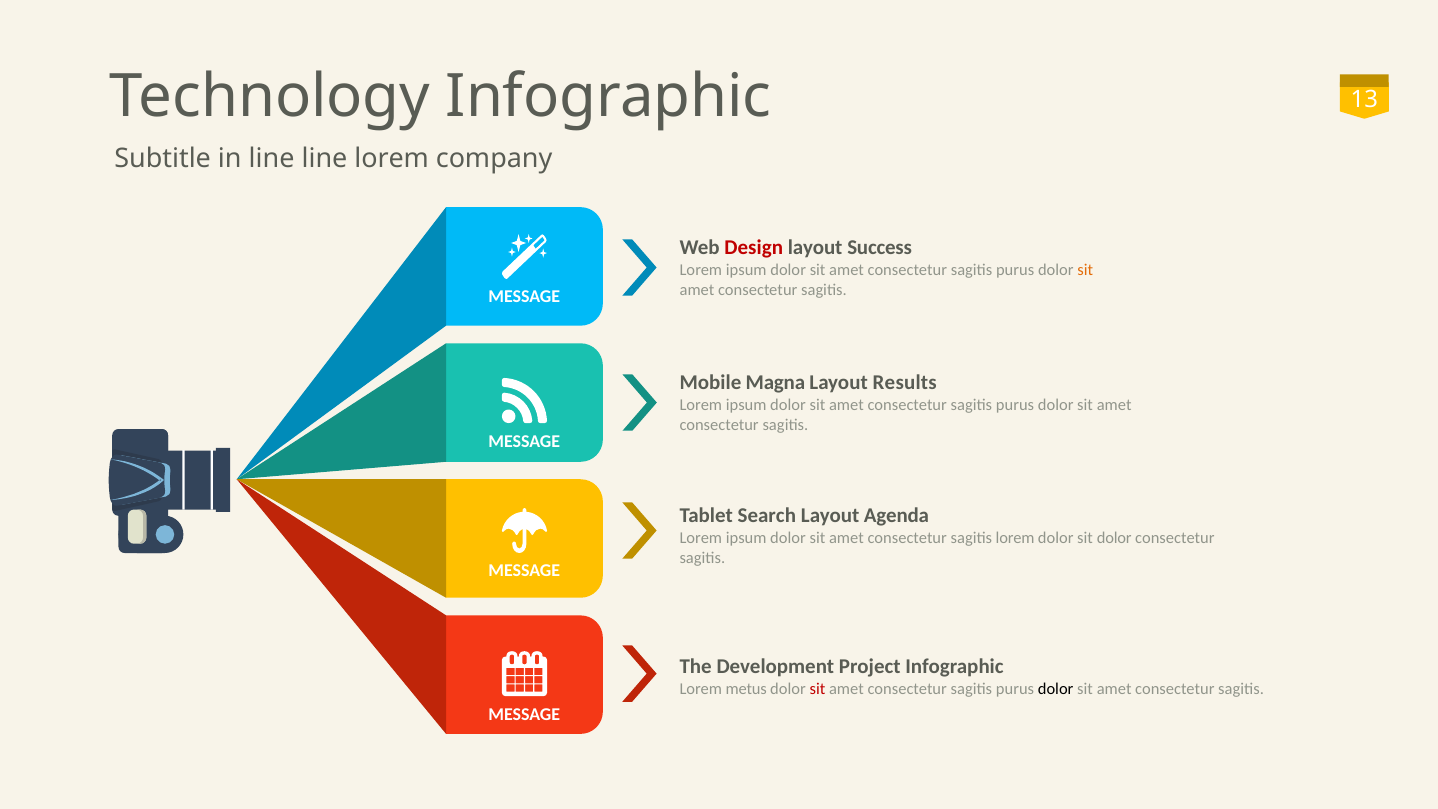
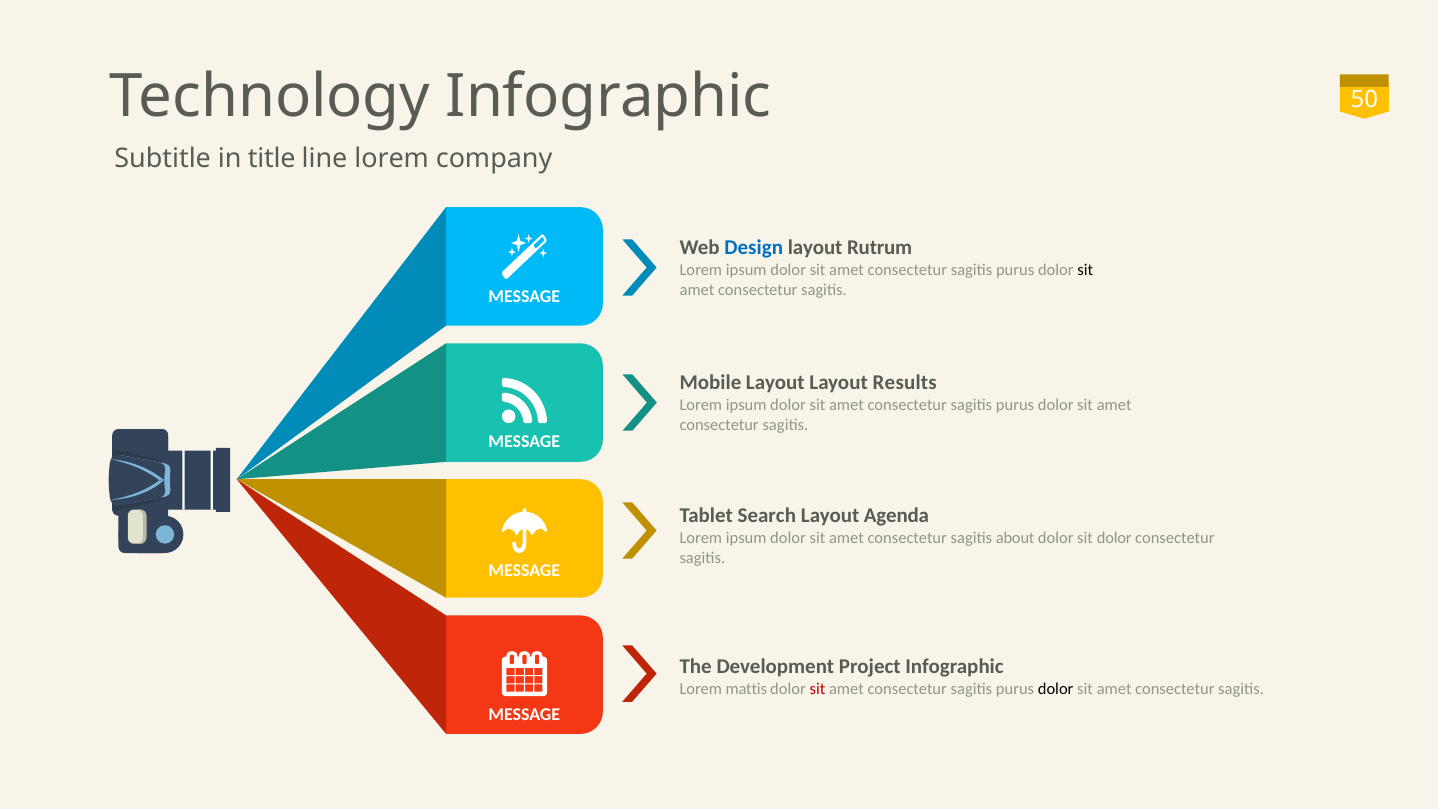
13: 13 -> 50
in line: line -> title
Design colour: red -> blue
Success: Success -> Rutrum
sit at (1085, 270) colour: orange -> black
Mobile Magna: Magna -> Layout
sagitis lorem: lorem -> about
metus: metus -> mattis
